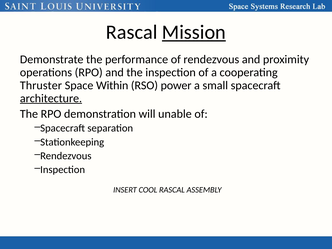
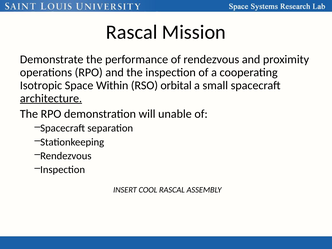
Mission underline: present -> none
Thruster: Thruster -> Isotropic
power: power -> orbital
